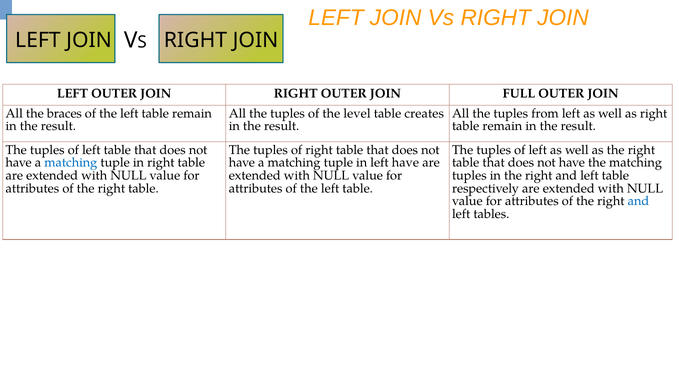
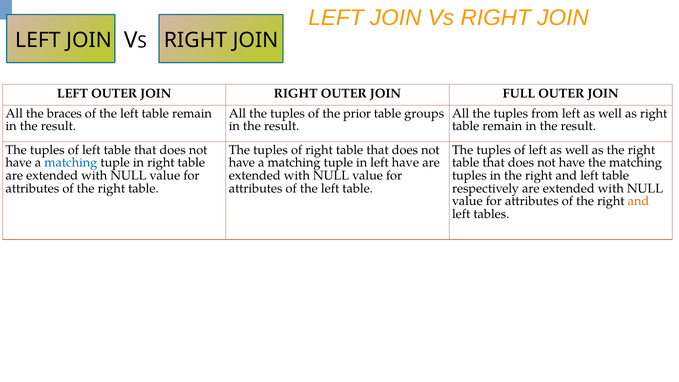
level: level -> prior
creates: creates -> groups
and at (638, 201) colour: blue -> orange
